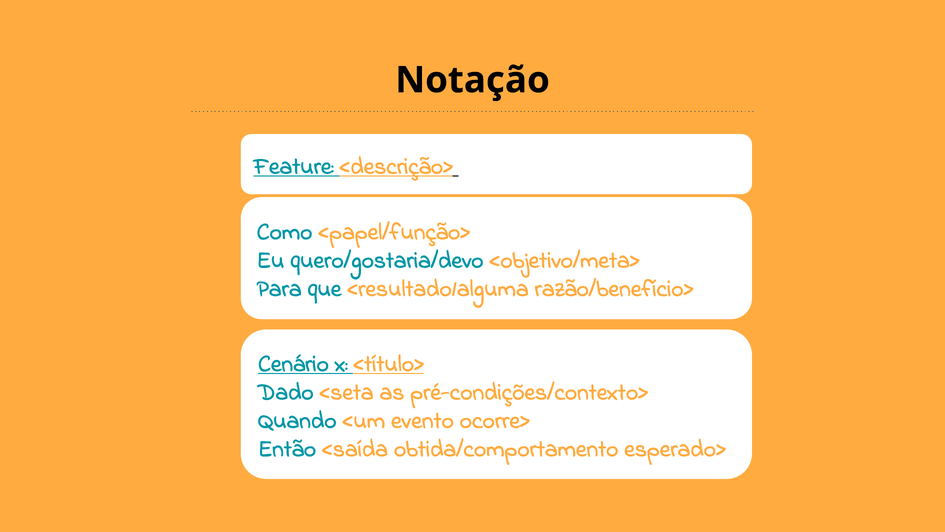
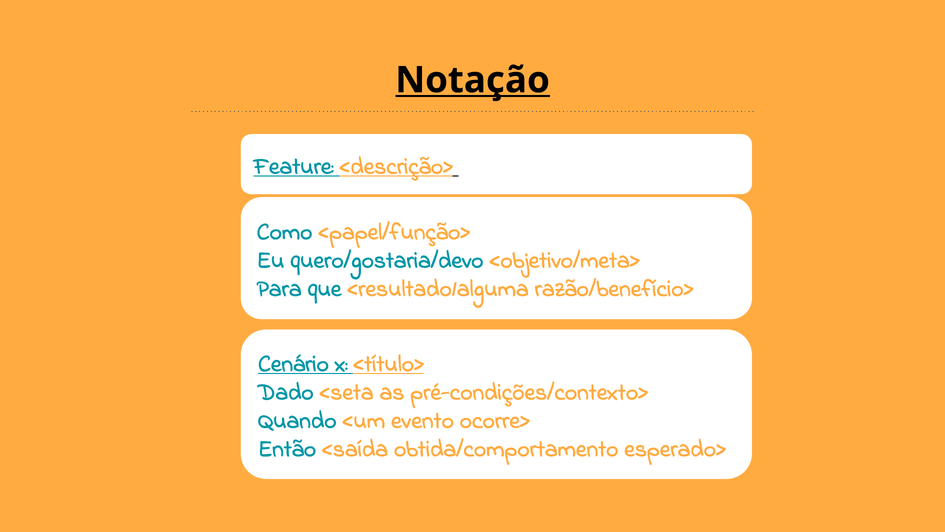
Notação underline: none -> present
